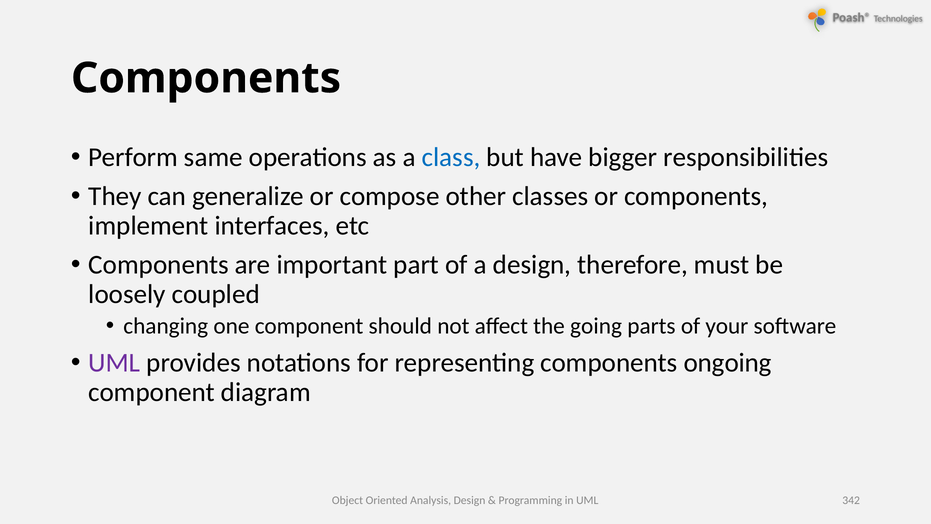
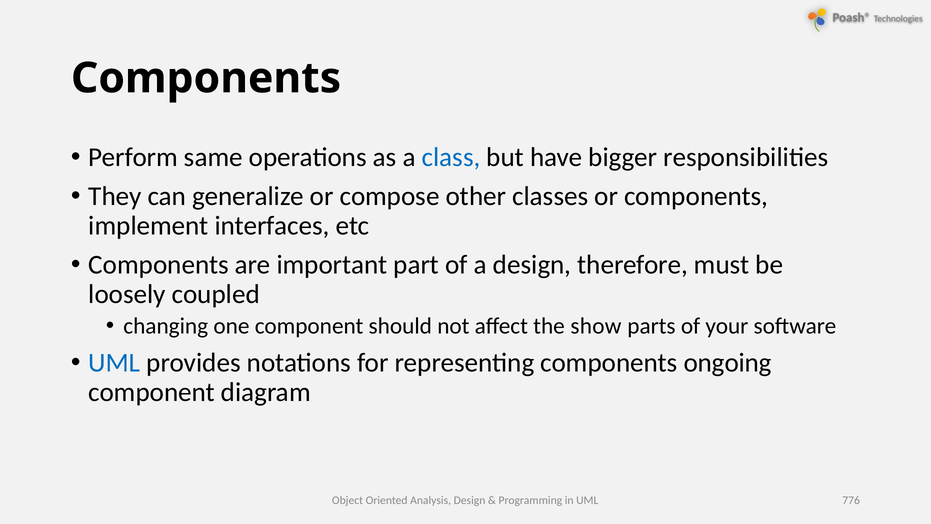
going: going -> show
UML at (114, 363) colour: purple -> blue
342: 342 -> 776
